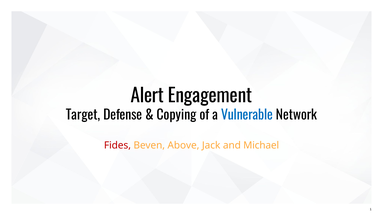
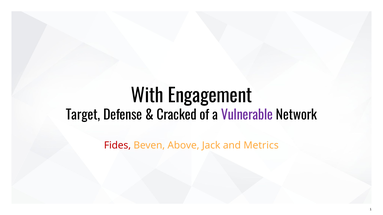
Alert: Alert -> With
Copying: Copying -> Cracked
Vulnerable colour: blue -> purple
Michael: Michael -> Metrics
